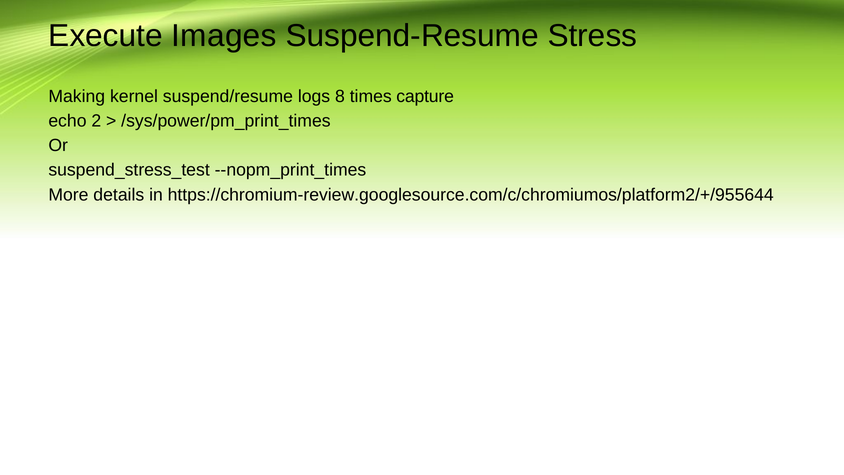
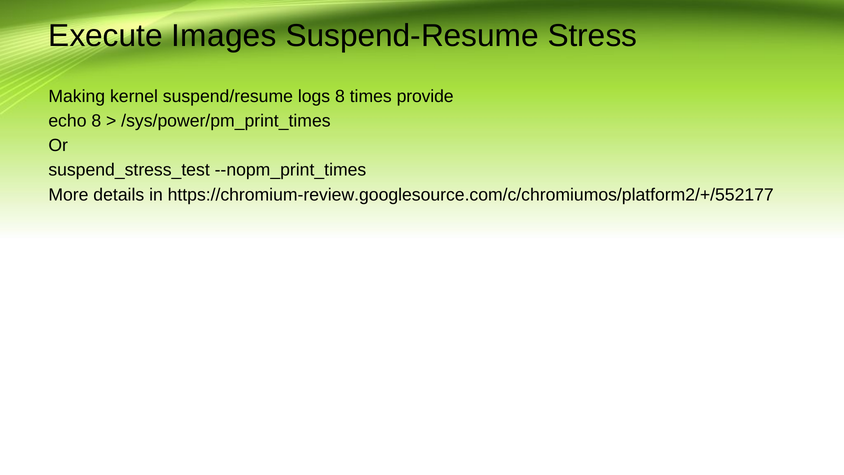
capture: capture -> provide
echo 2: 2 -> 8
https://chromium-review.googlesource.com/c/chromiumos/platform2/+/955644: https://chromium-review.googlesource.com/c/chromiumos/platform2/+/955644 -> https://chromium-review.googlesource.com/c/chromiumos/platform2/+/552177
